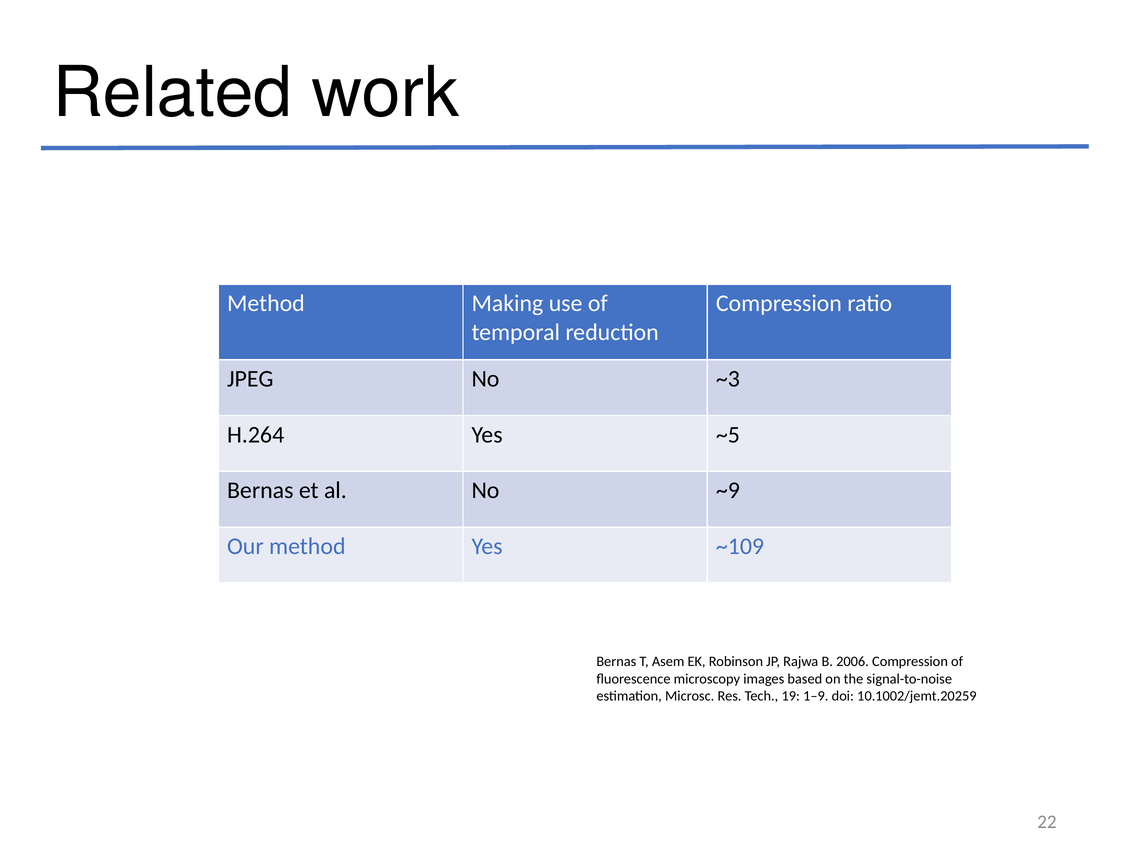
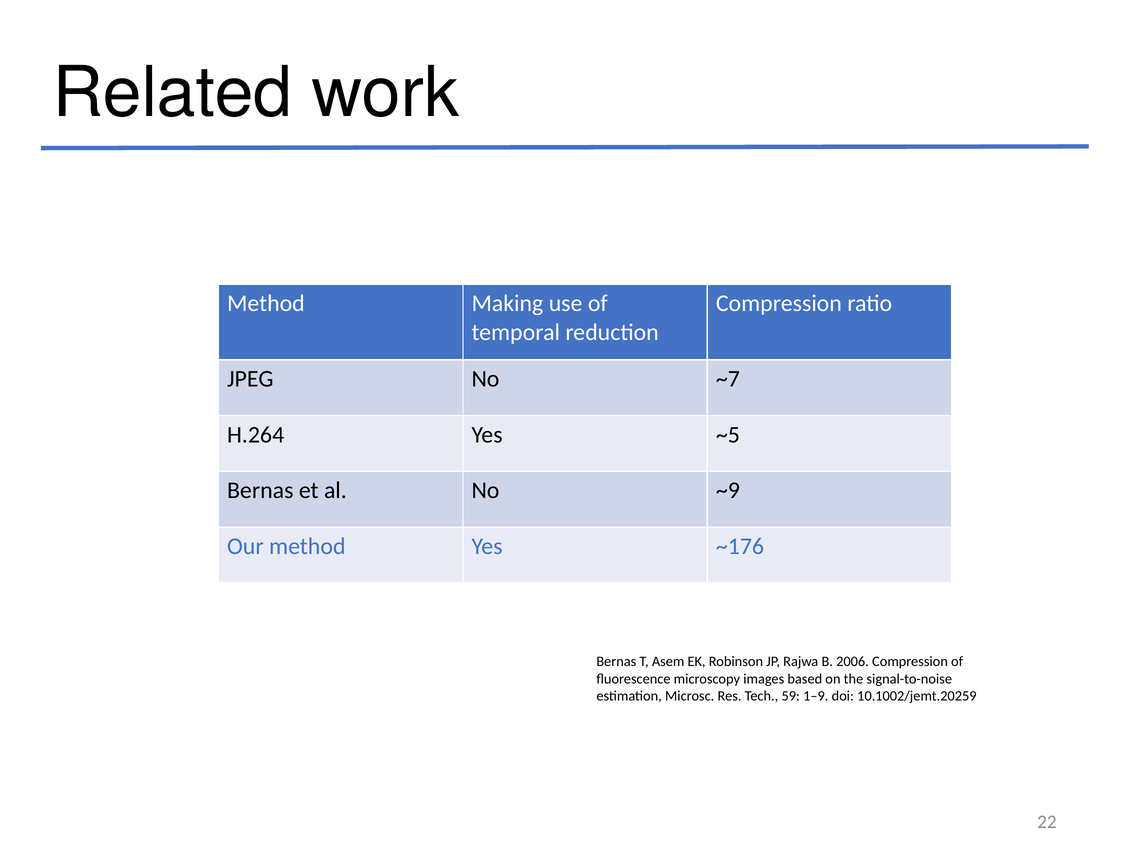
~3: ~3 -> ~7
~109: ~109 -> ~176
19: 19 -> 59
